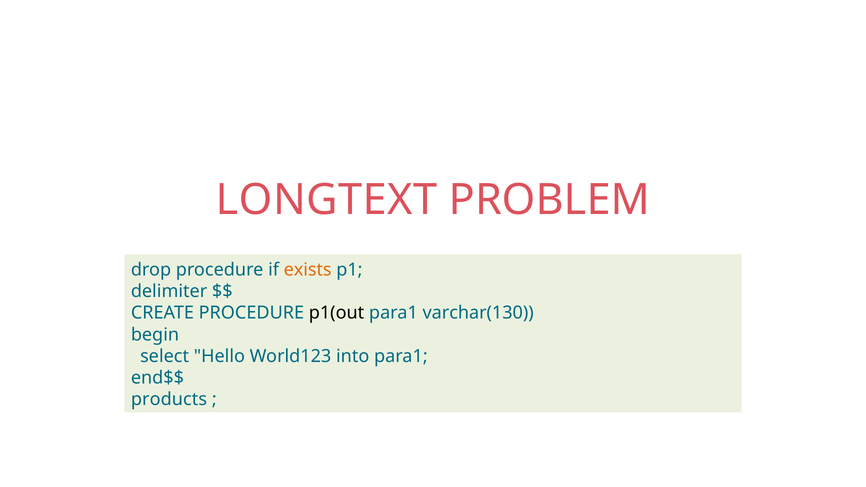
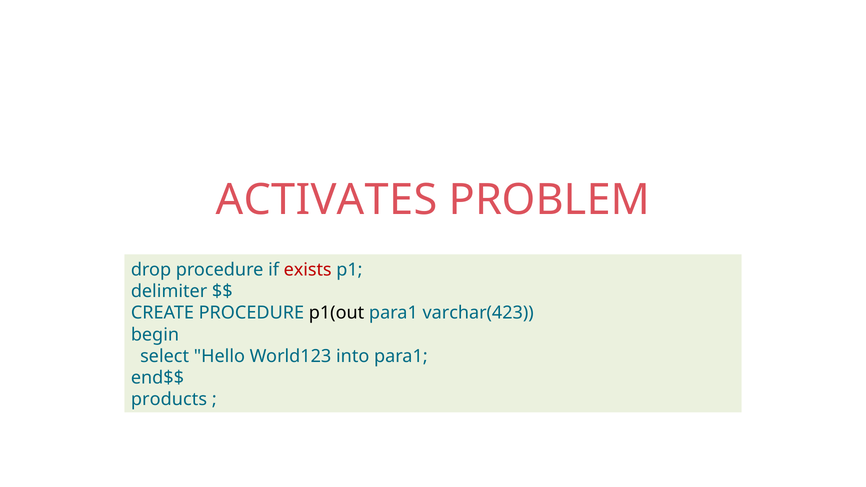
LONGTEXT: LONGTEXT -> ACTIVATES
exists colour: orange -> red
varchar(130: varchar(130 -> varchar(423
